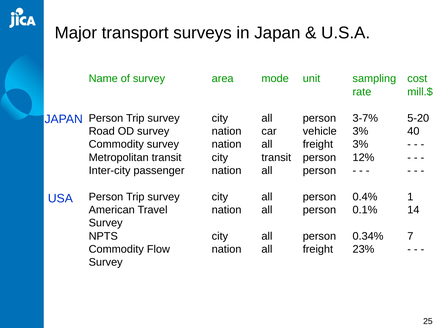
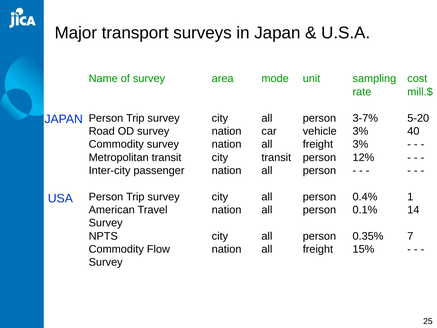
0.34%: 0.34% -> 0.35%
23%: 23% -> 15%
